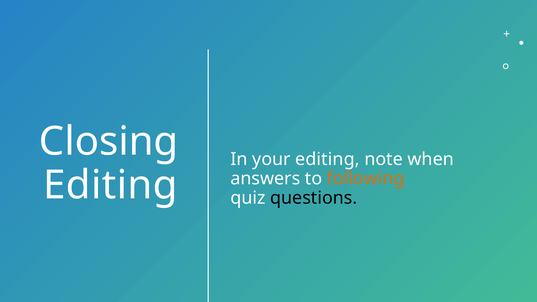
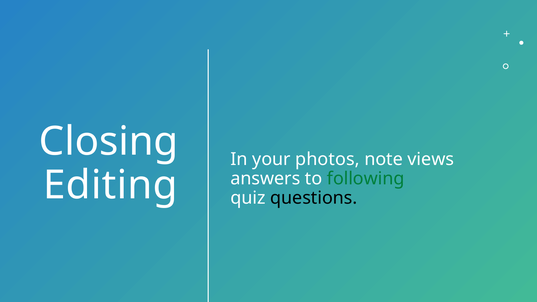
your editing: editing -> photos
when: when -> views
following colour: orange -> green
